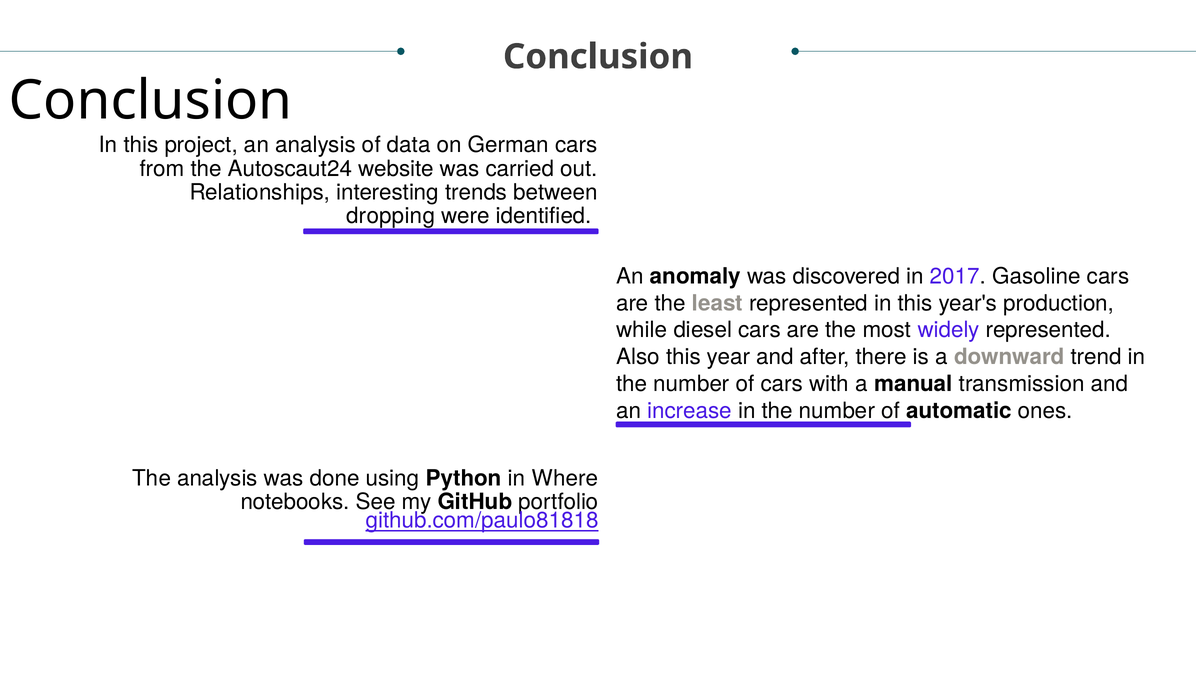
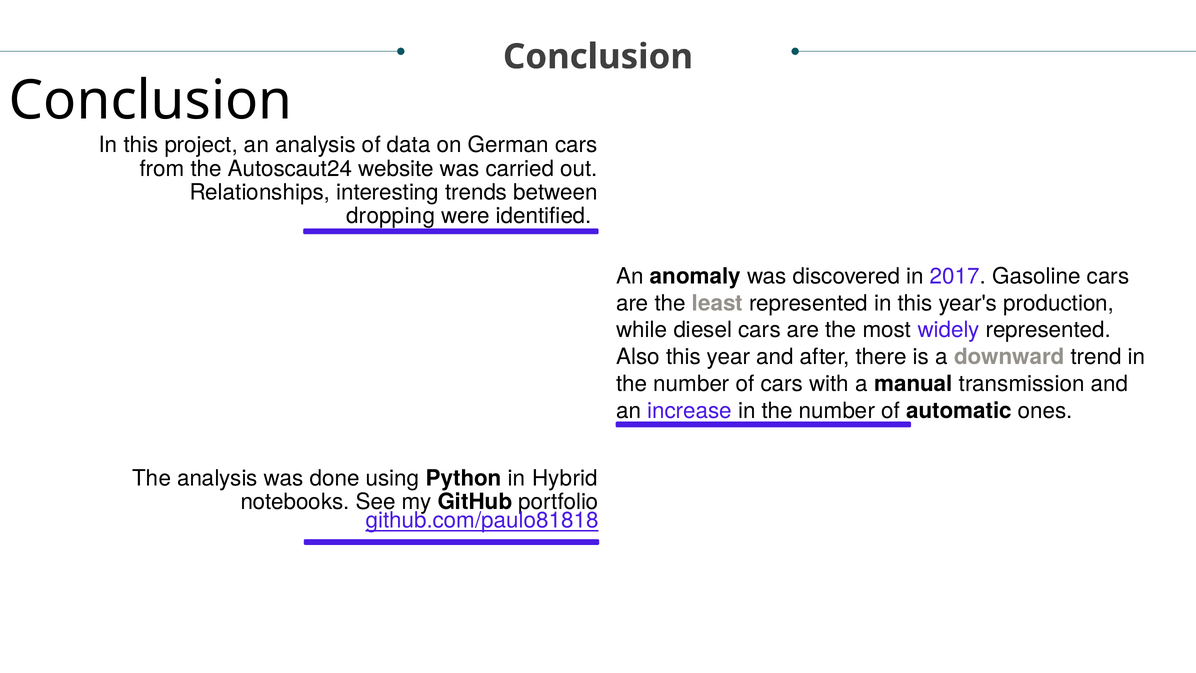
Where: Where -> Hybrid
